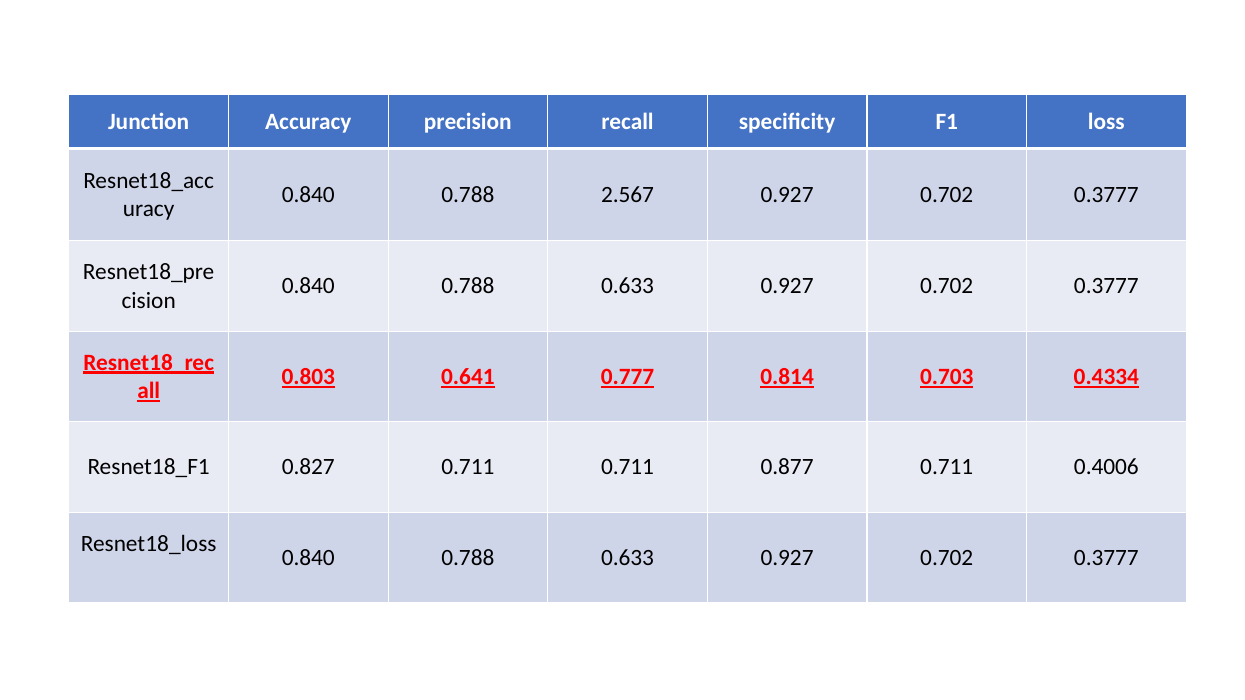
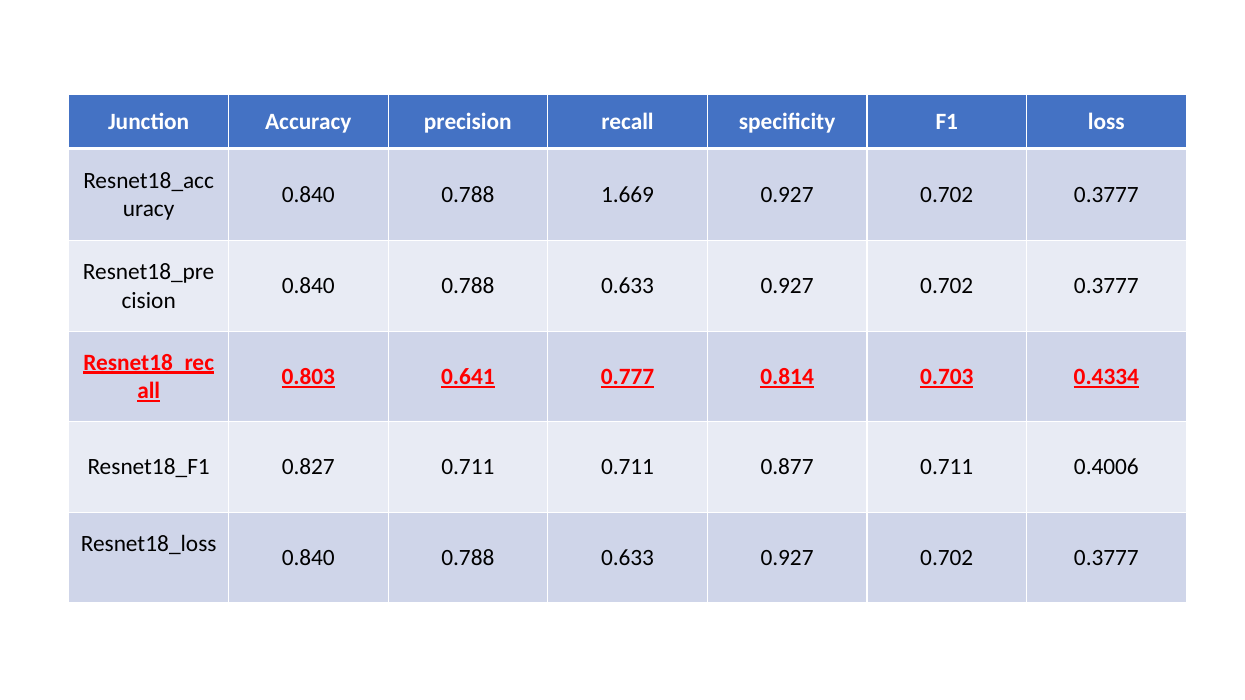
2.567: 2.567 -> 1.669
